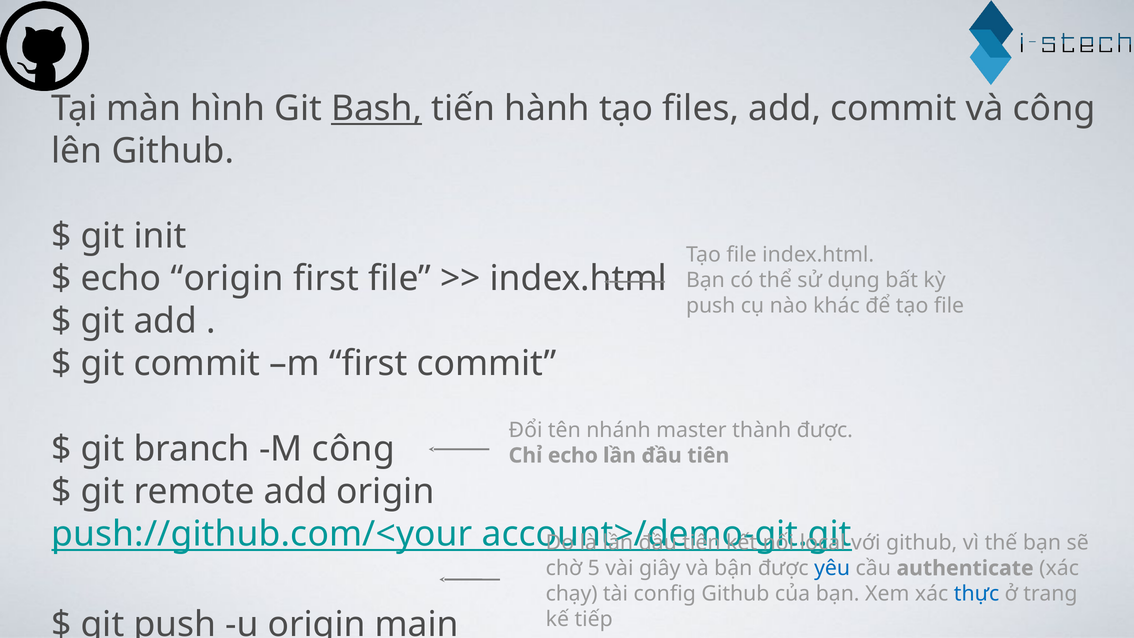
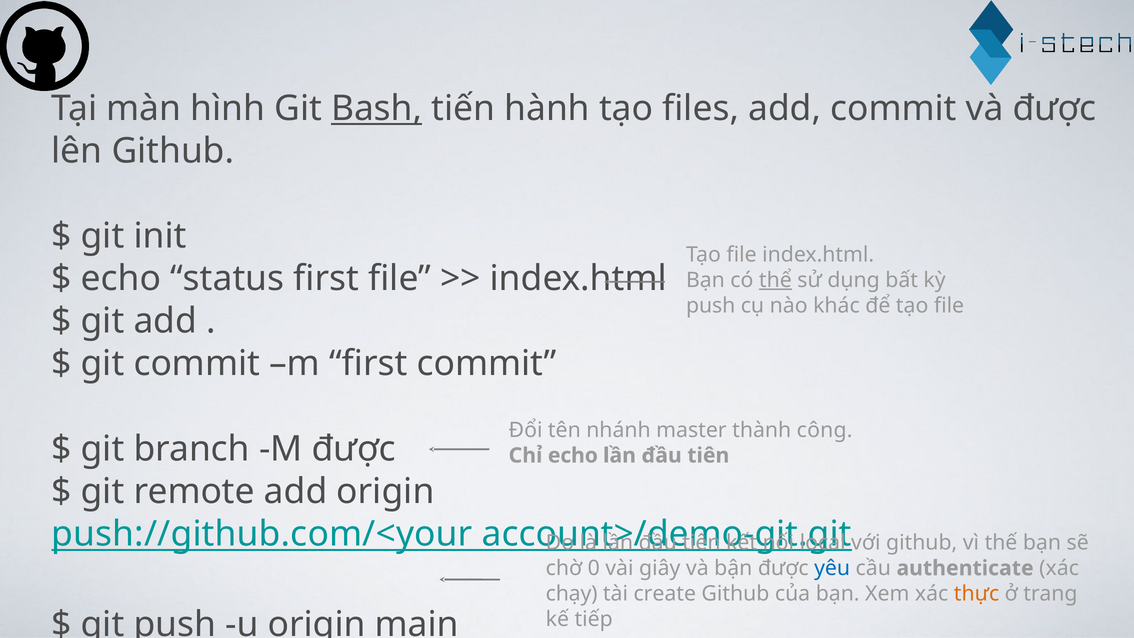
và công: công -> được
echo origin: origin -> status
thể underline: none -> present
thành được: được -> công
M công: công -> được
5: 5 -> 0
config: config -> create
thực colour: blue -> orange
